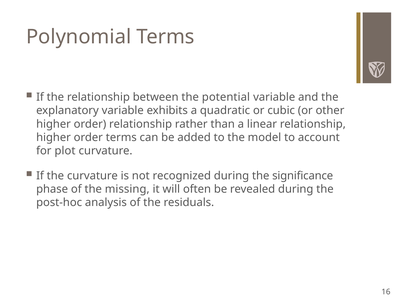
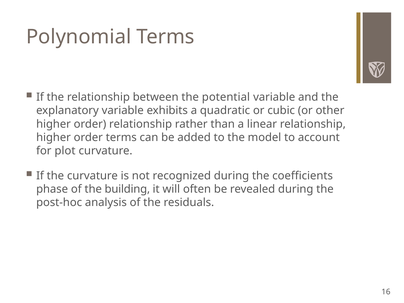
significance: significance -> coefficients
missing: missing -> building
